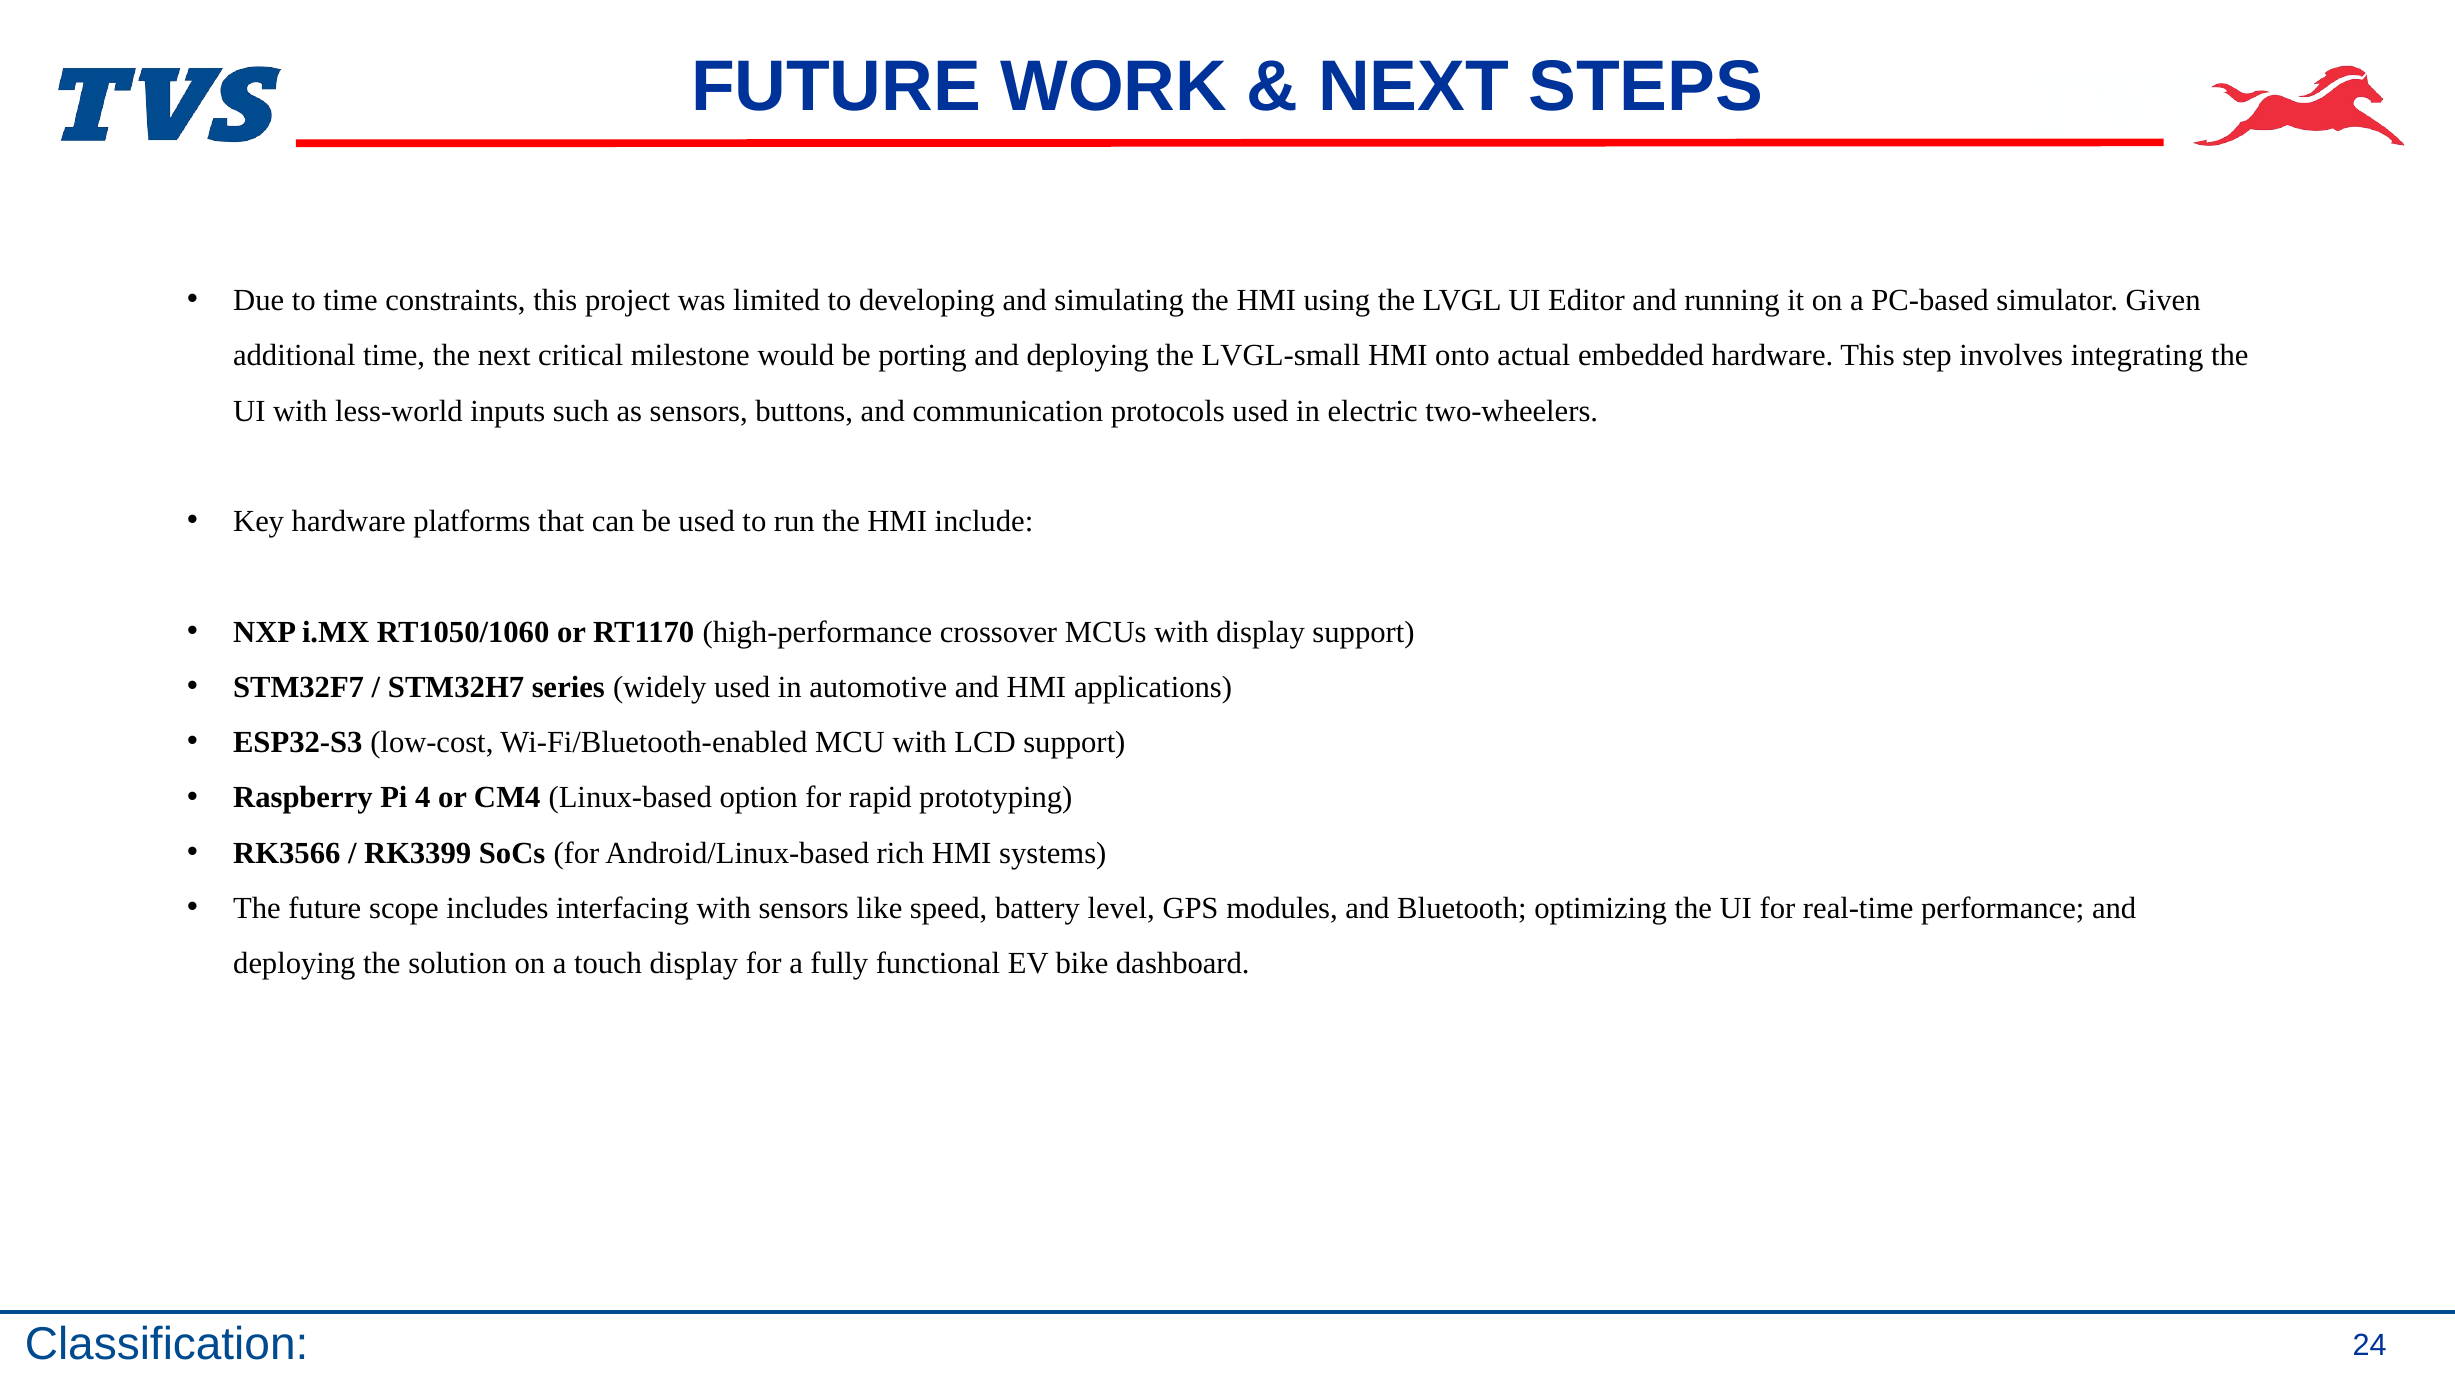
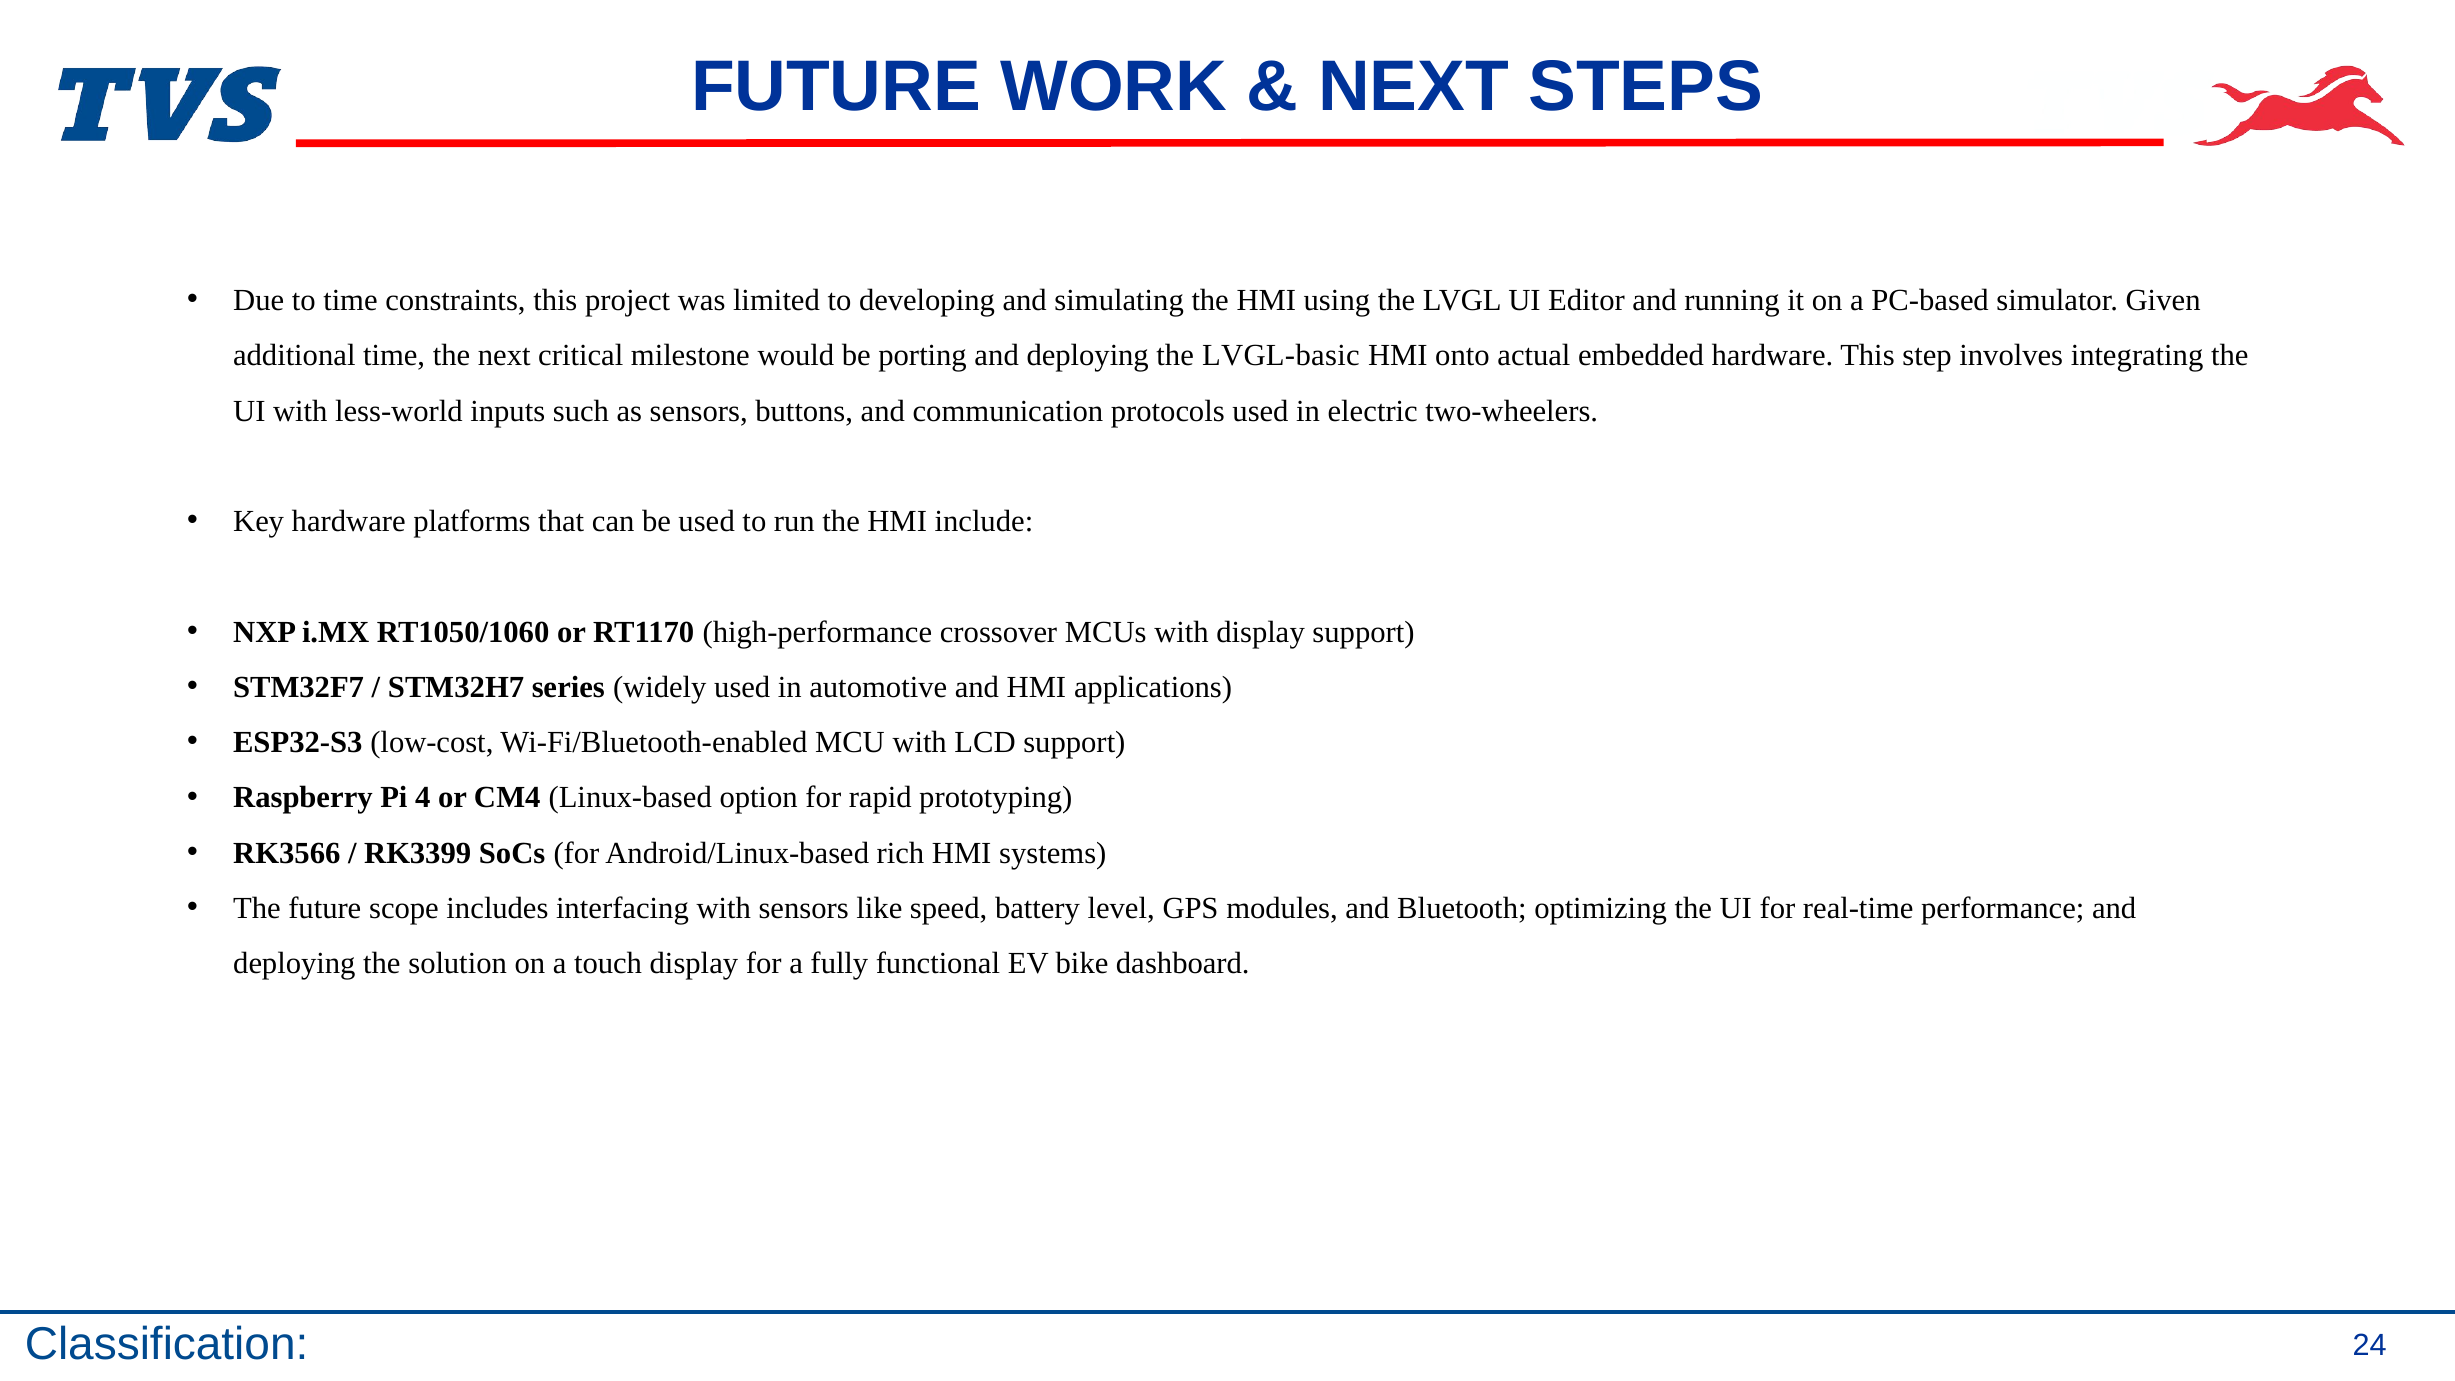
LVGL-small: LVGL-small -> LVGL-basic
